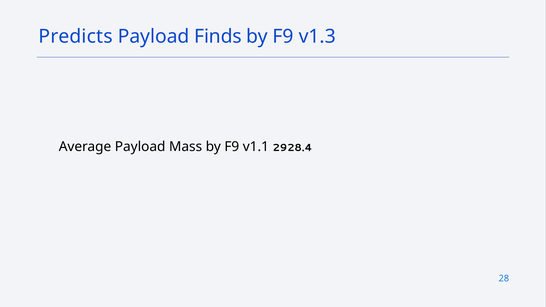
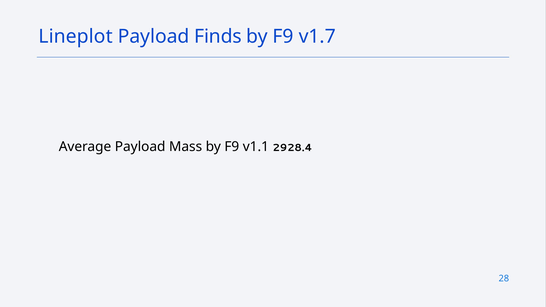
Predicts: Predicts -> Lineplot
v1.3: v1.3 -> v1.7
